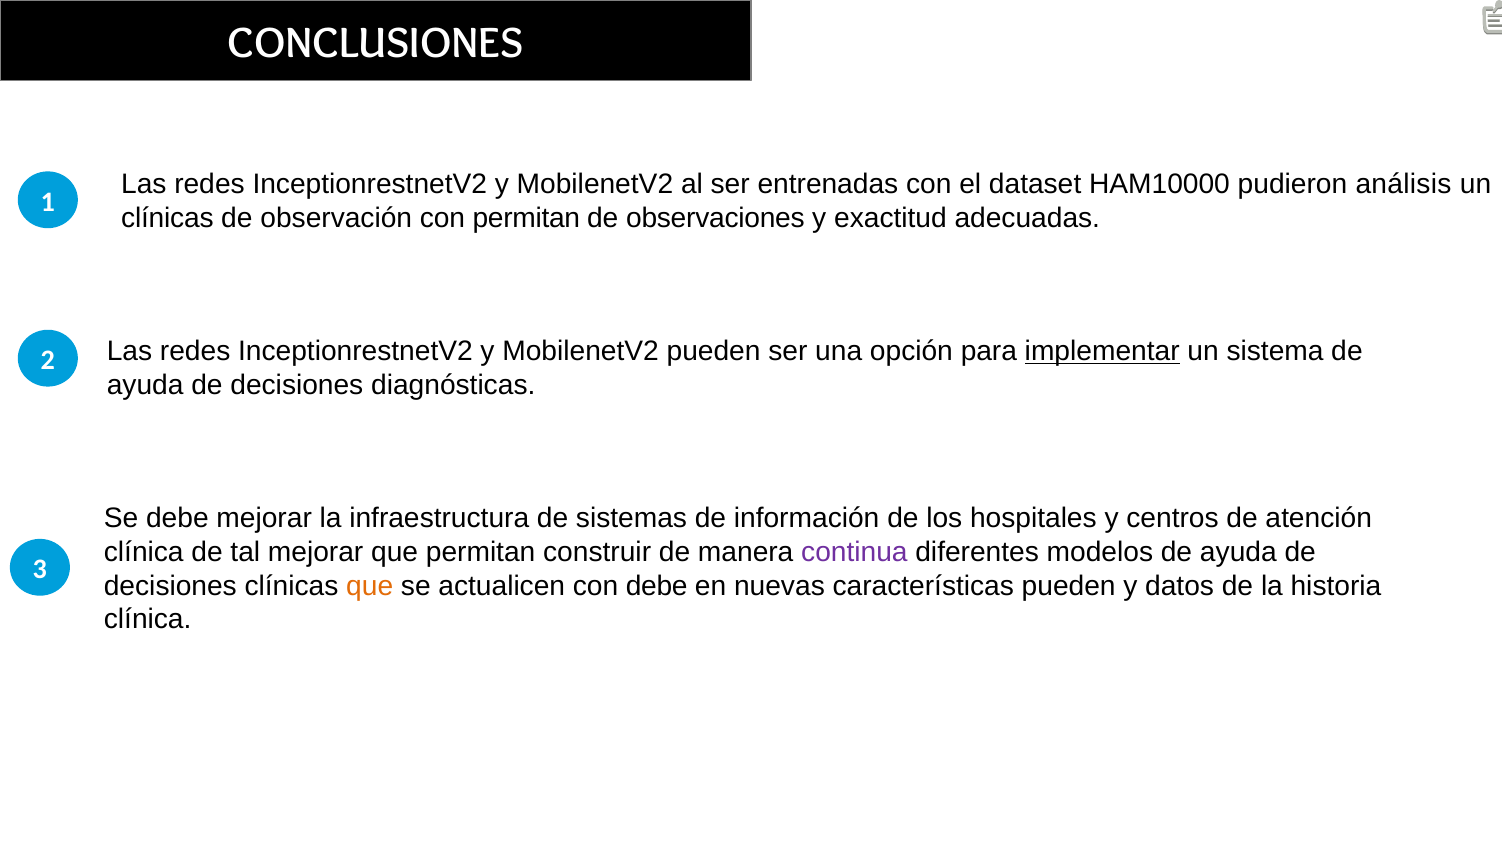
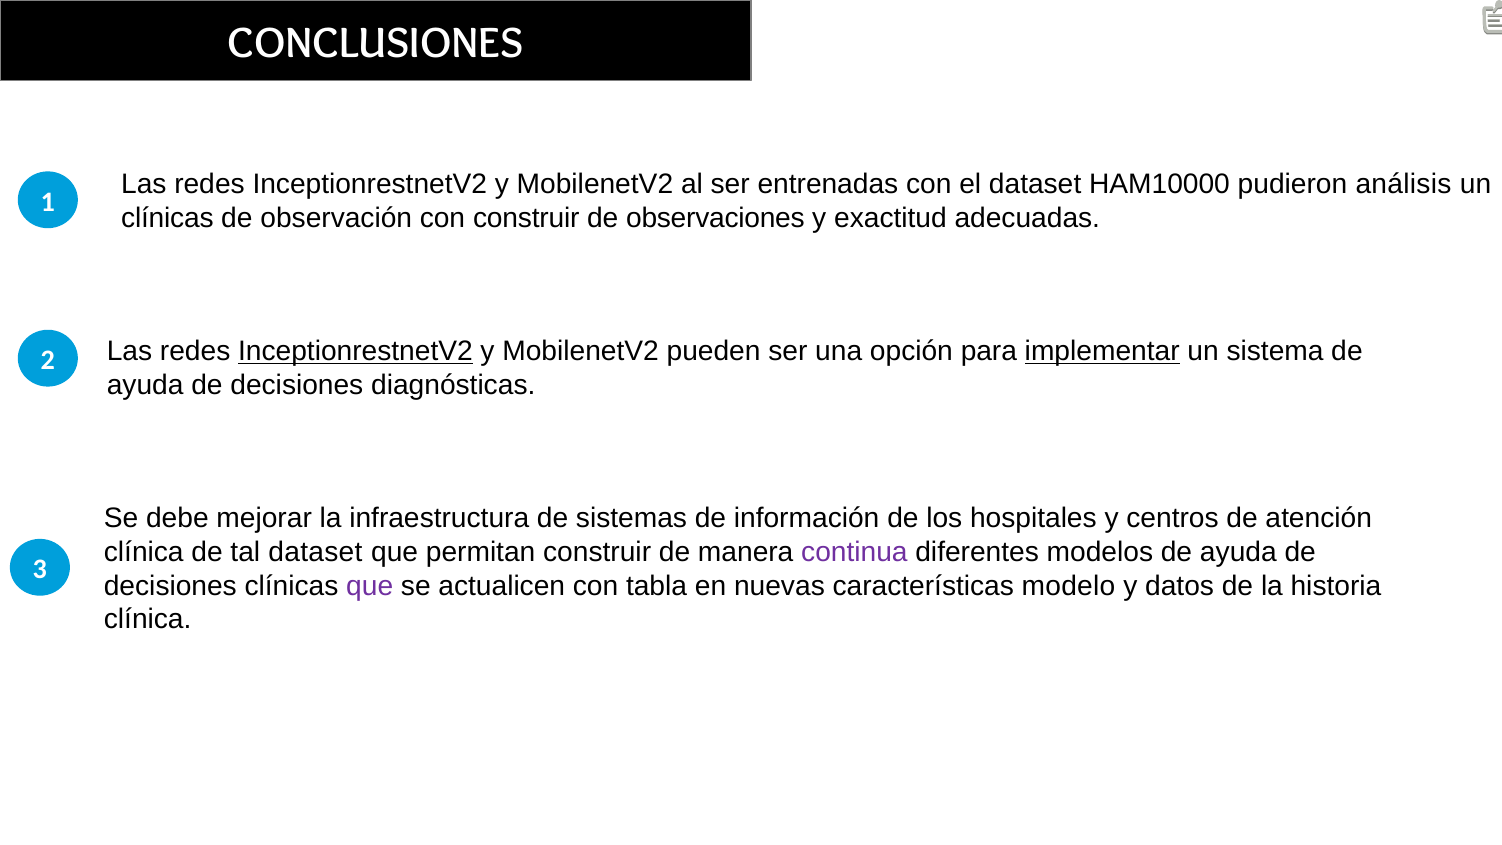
con permitan: permitan -> construir
InceptionrestnetV2 at (355, 351) underline: none -> present
tal mejorar: mejorar -> dataset
que at (370, 586) colour: orange -> purple
con debe: debe -> tabla
características pueden: pueden -> modelo
